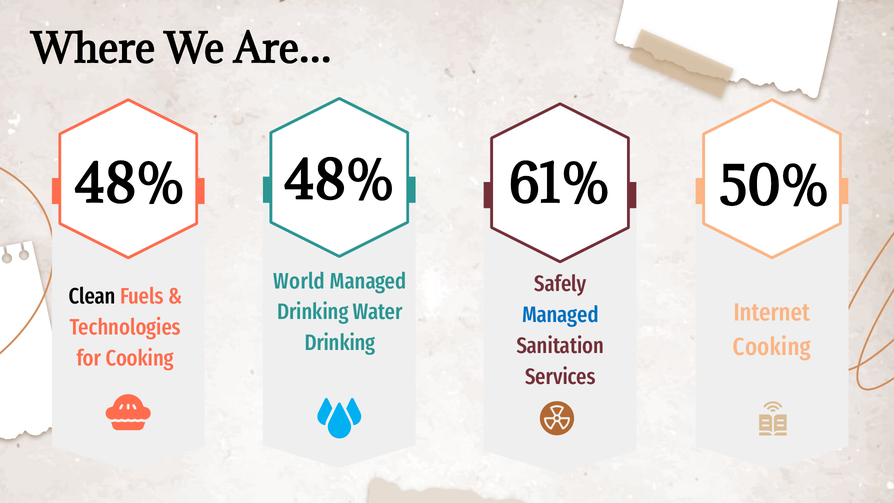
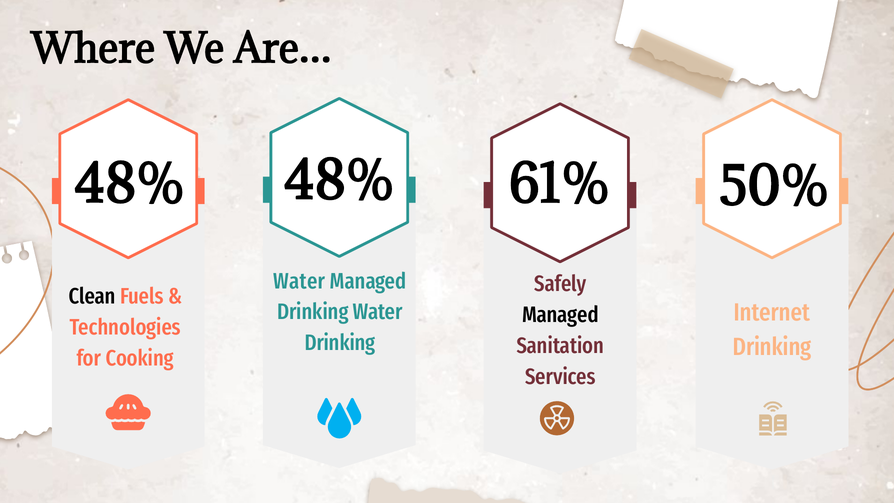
World at (299, 281): World -> Water
Managed at (560, 315) colour: blue -> black
Cooking at (772, 347): Cooking -> Drinking
